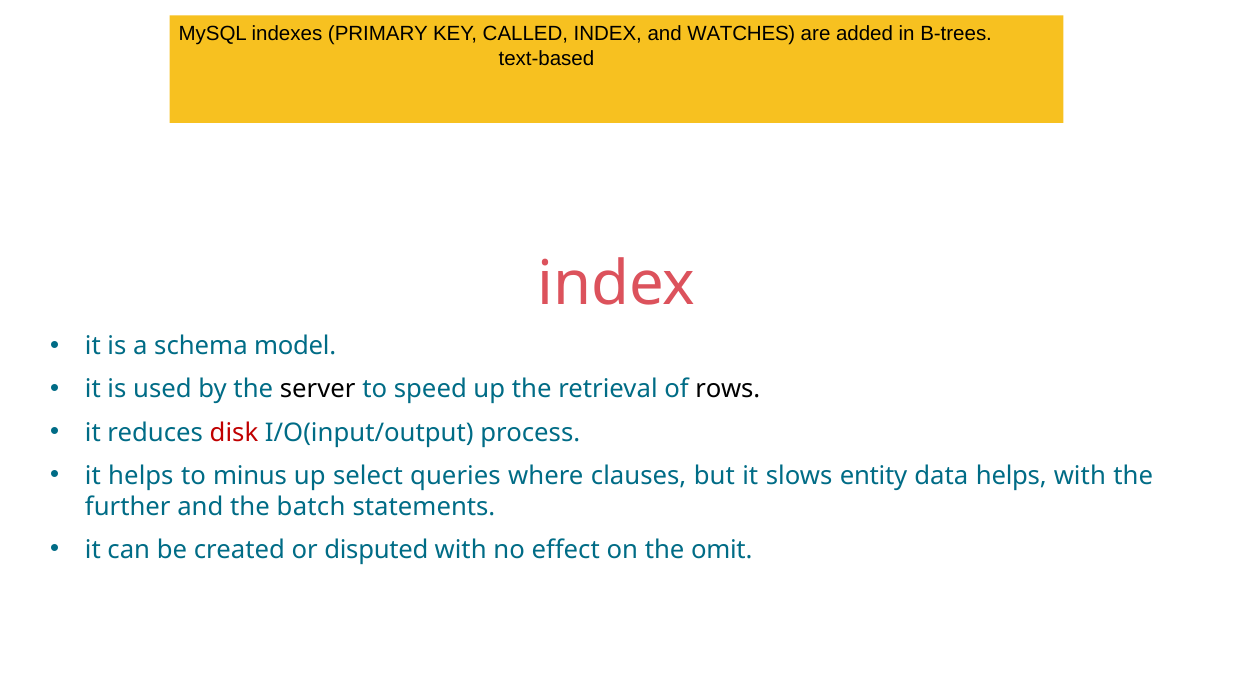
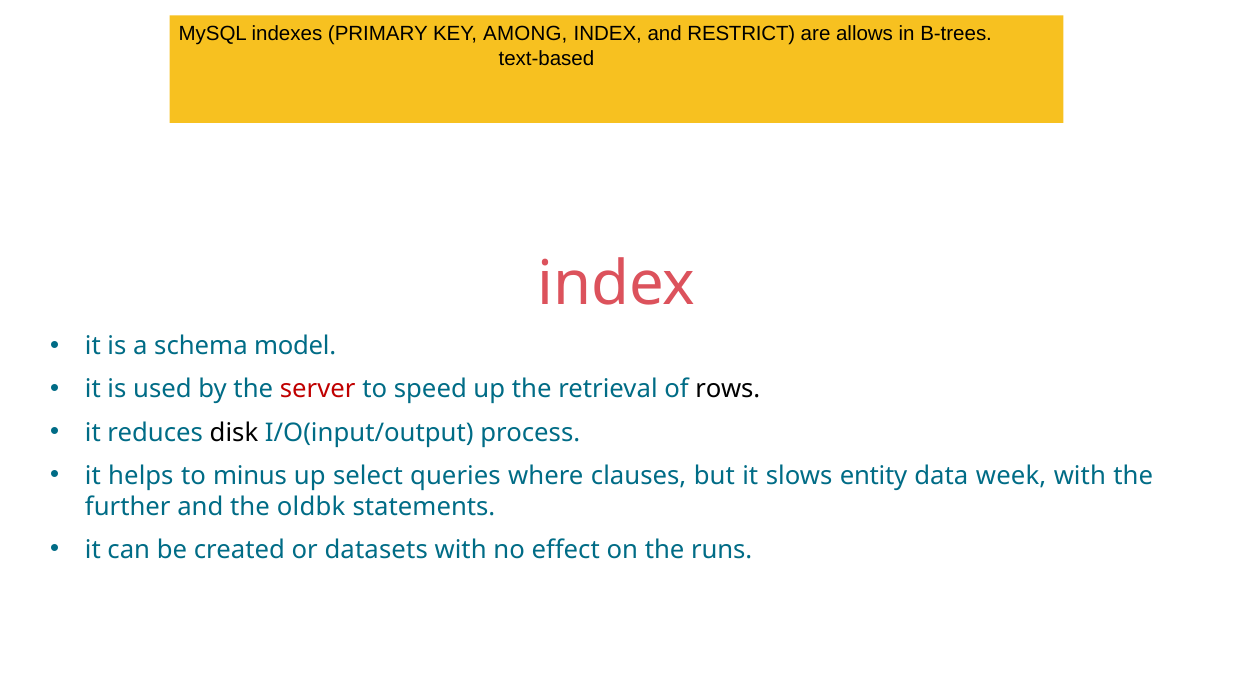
CALLED: CALLED -> AMONG
WATCHES: WATCHES -> RESTRICT
added: added -> allows
server colour: black -> red
disk colour: red -> black
data helps: helps -> week
batch: batch -> oldbk
disputed: disputed -> datasets
omit: omit -> runs
